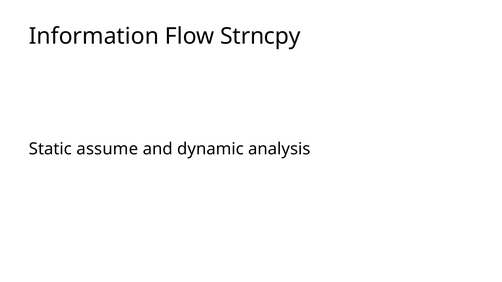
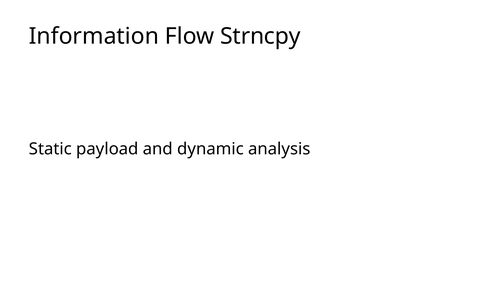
assume: assume -> payload
